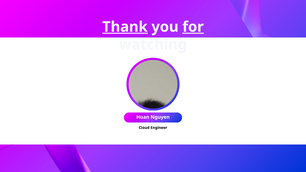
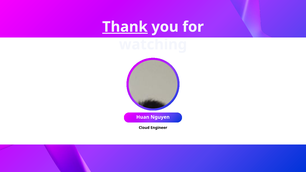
for underline: present -> none
